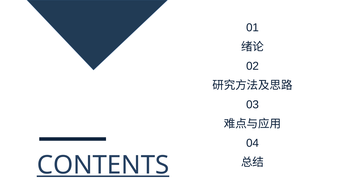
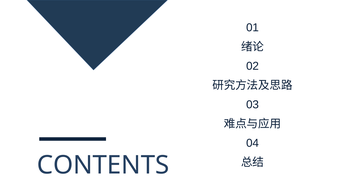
CONTENTS underline: present -> none
